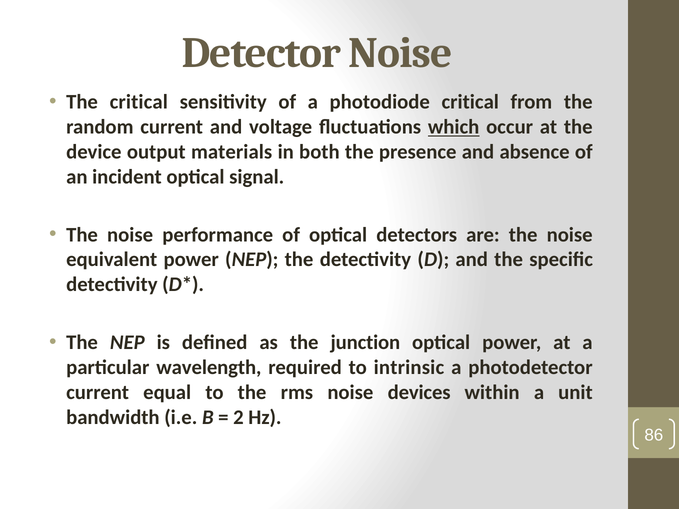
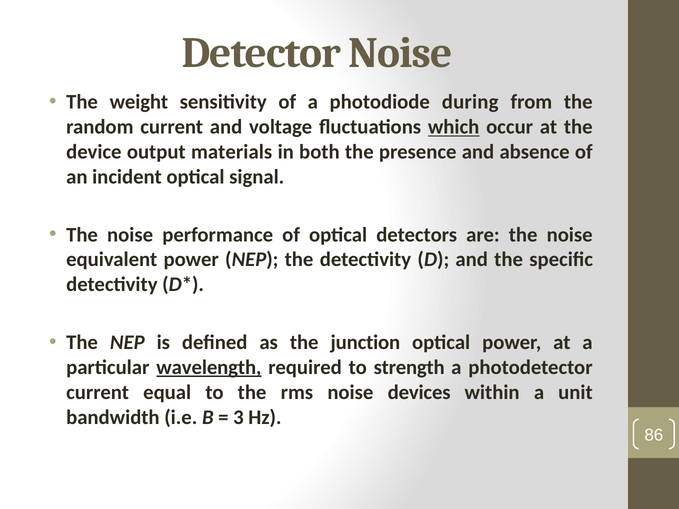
The critical: critical -> weight
photodiode critical: critical -> during
wavelength underline: none -> present
intrinsic: intrinsic -> strength
2: 2 -> 3
